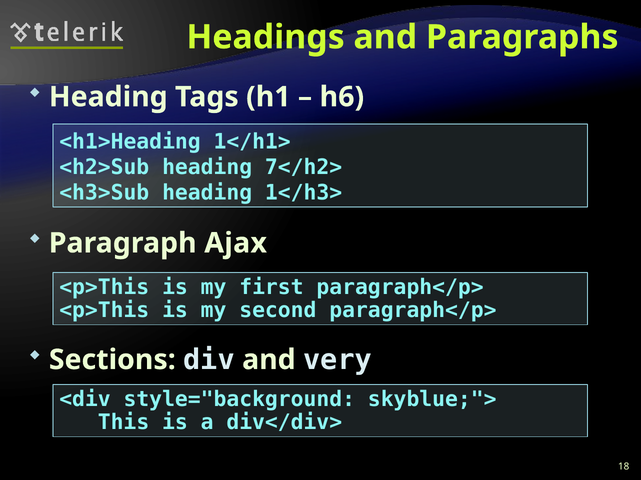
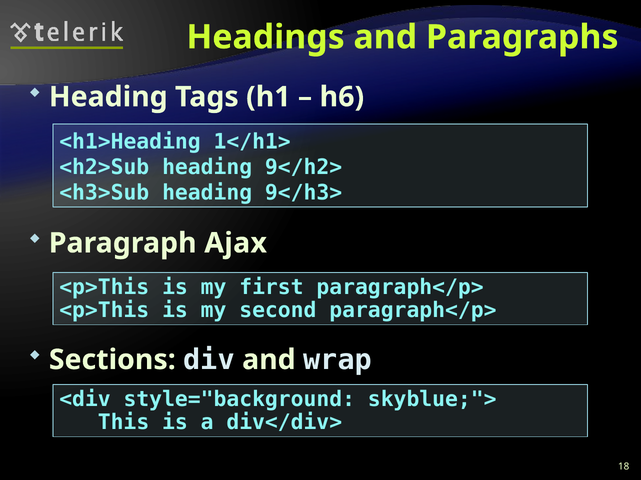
7</h2>: 7</h2> -> 9</h2>
1</h3>: 1</h3> -> 9</h3>
very: very -> wrap
